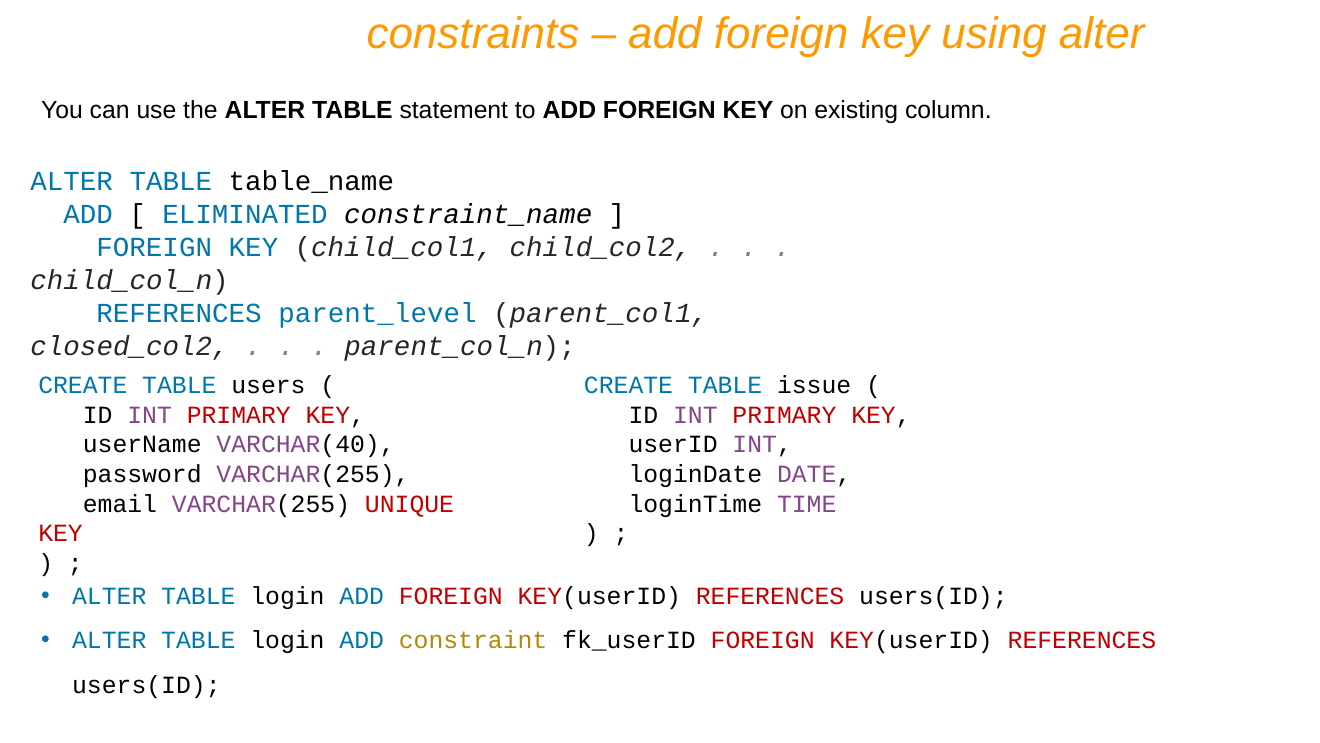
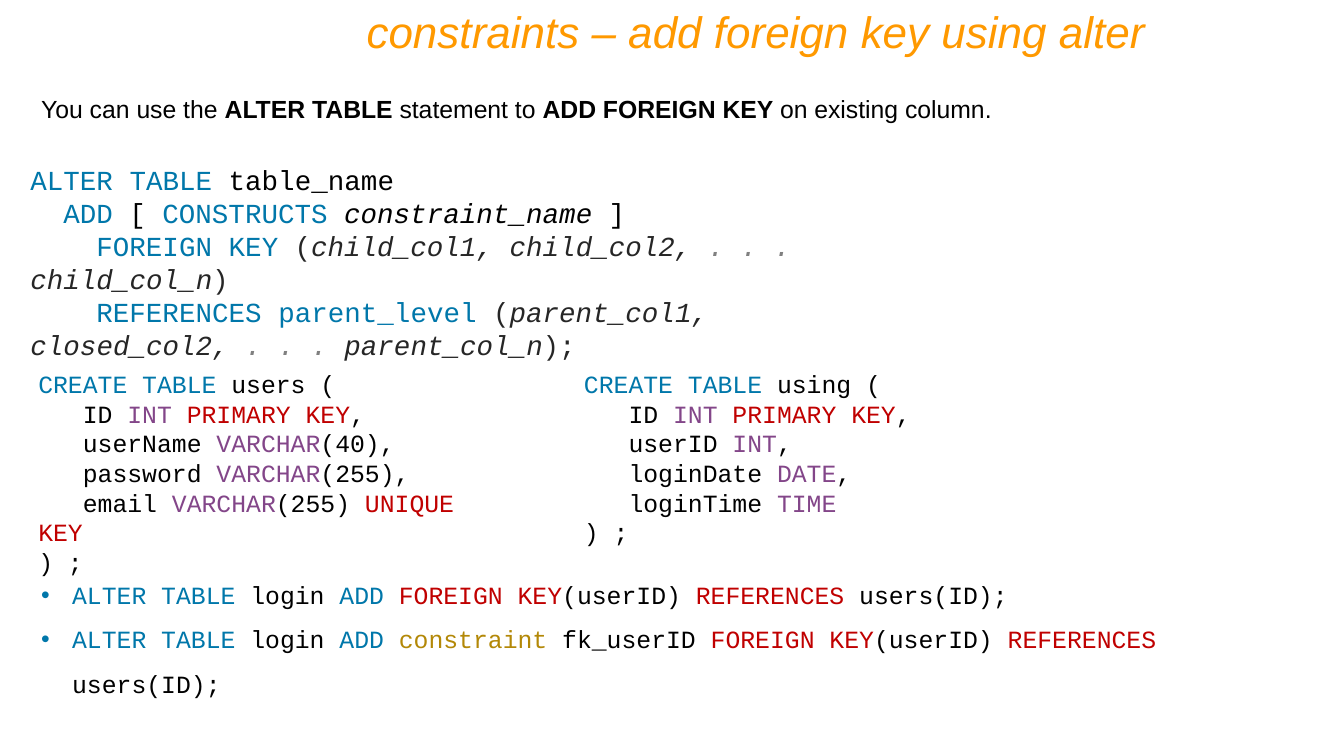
ELIMINATED: ELIMINATED -> CONSTRUCTS
TABLE issue: issue -> using
